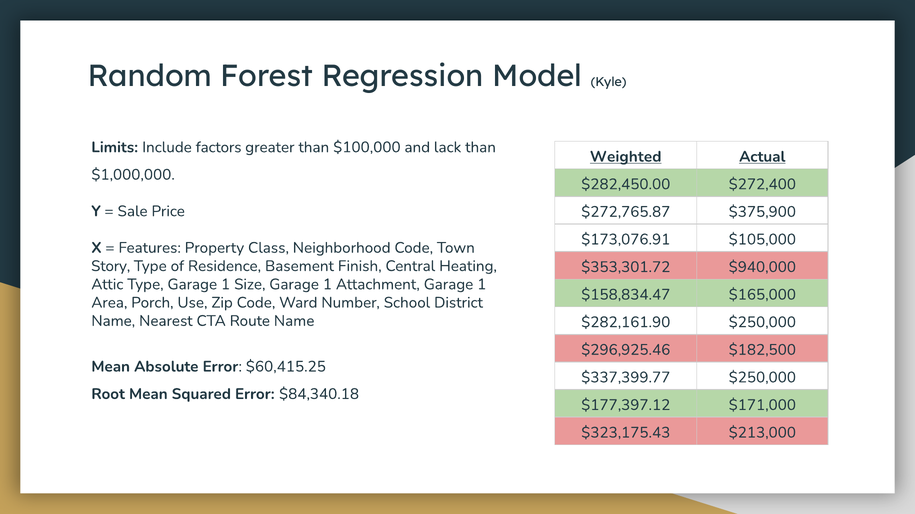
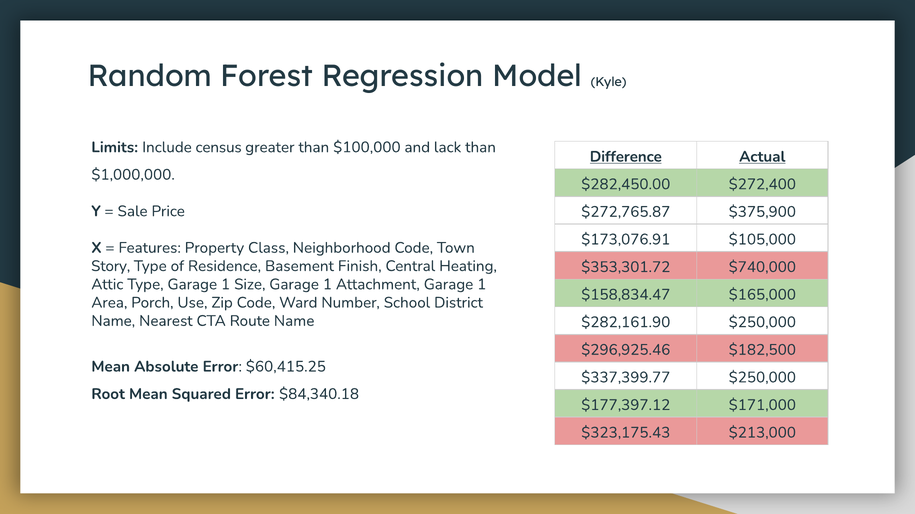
factors: factors -> census
Weighted: Weighted -> Difference
$940,000: $940,000 -> $740,000
